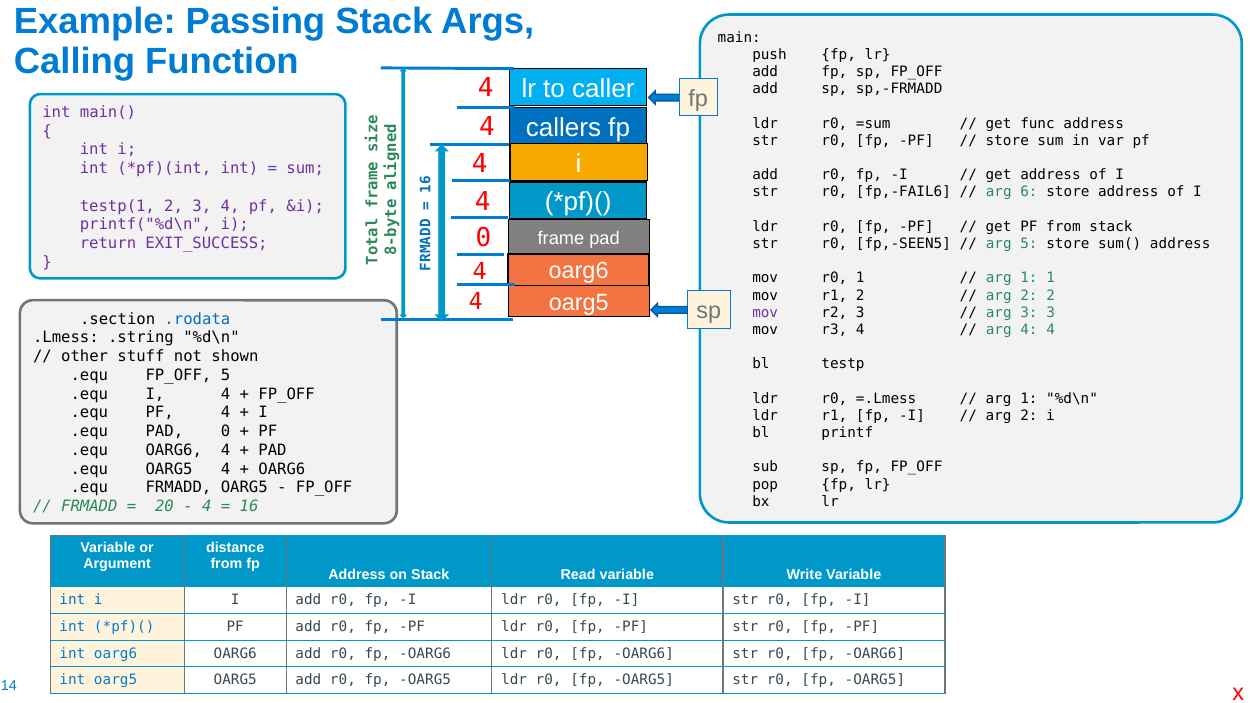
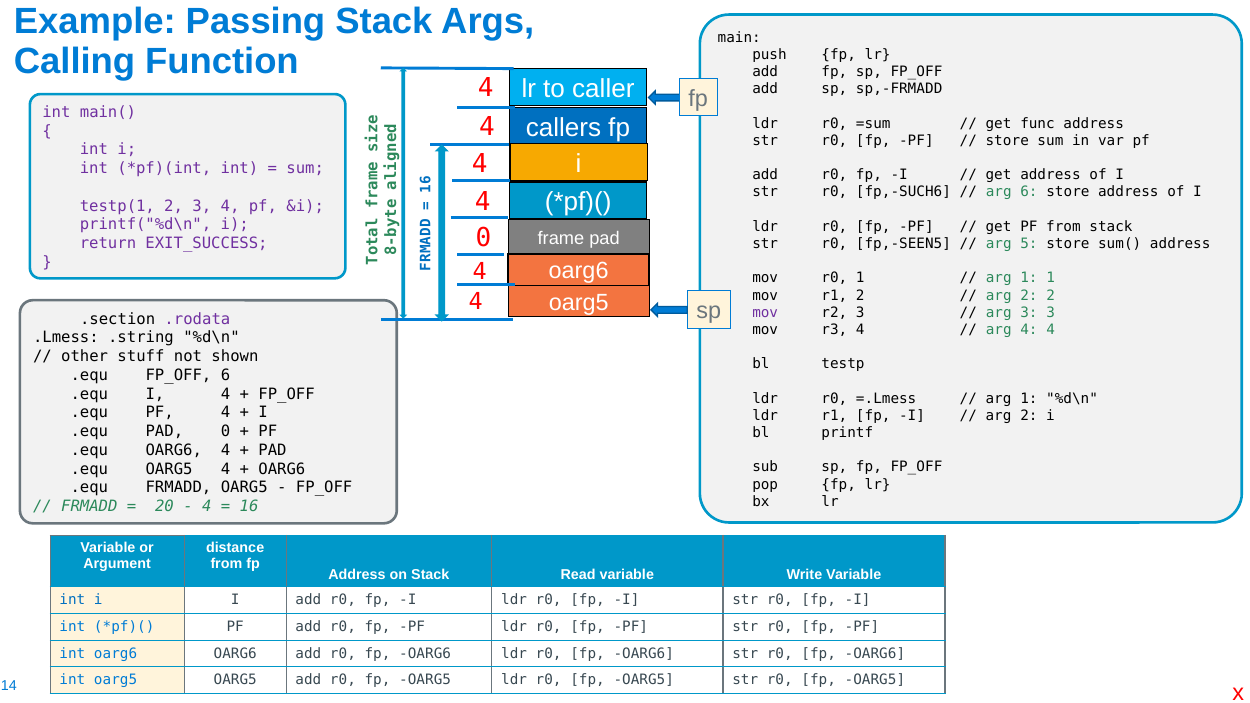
fp,-FAIL6: fp,-FAIL6 -> fp,-SUCH6
.rodata colour: blue -> purple
FP_OFF 5: 5 -> 6
